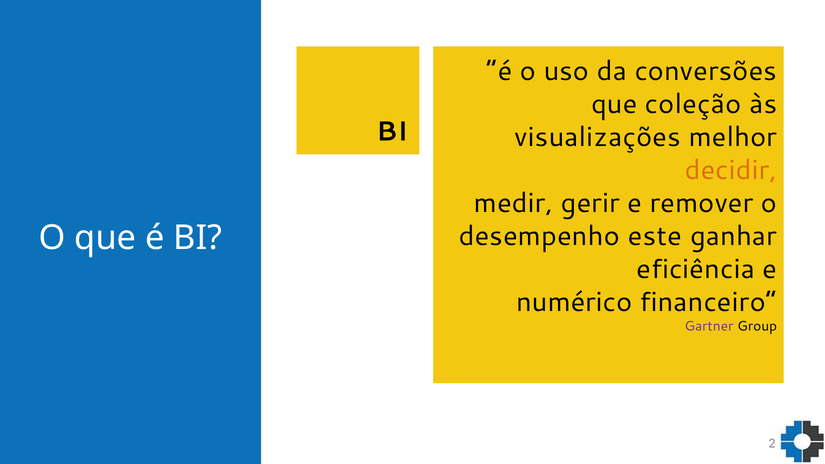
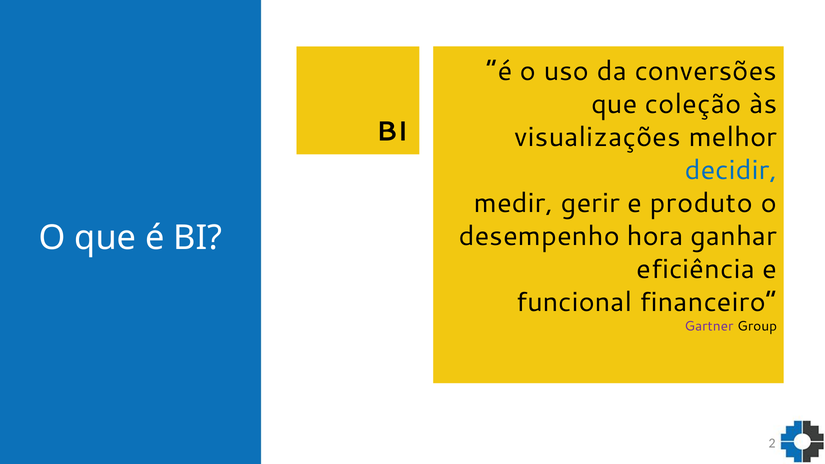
decidir colour: orange -> blue
remover: remover -> produto
este: este -> hora
numérico: numérico -> funcional
